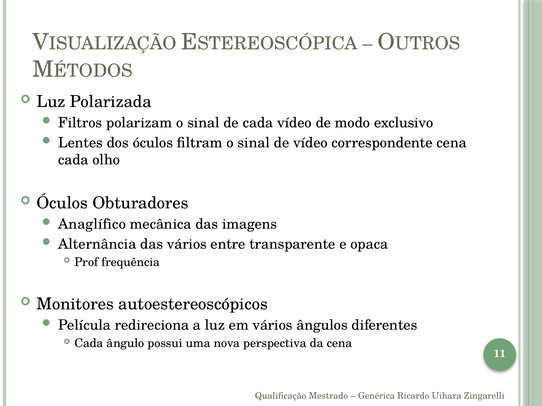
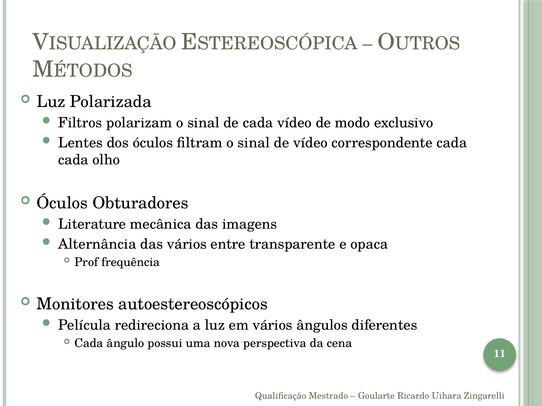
correspondente cena: cena -> cada
Anaglífico: Anaglífico -> Literature
Genérica: Genérica -> Goularte
